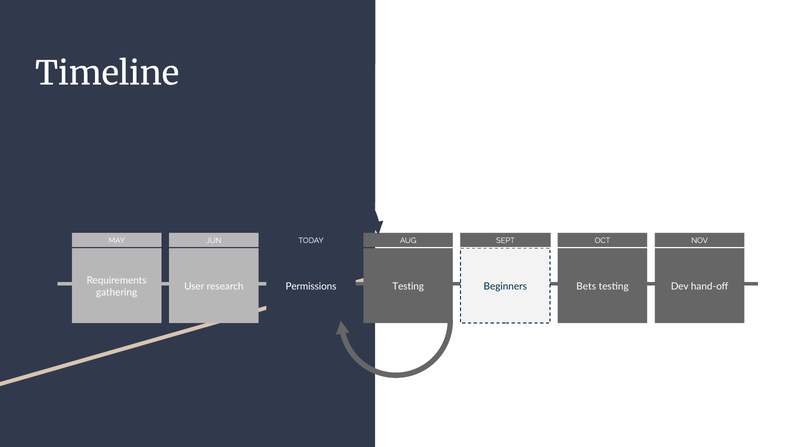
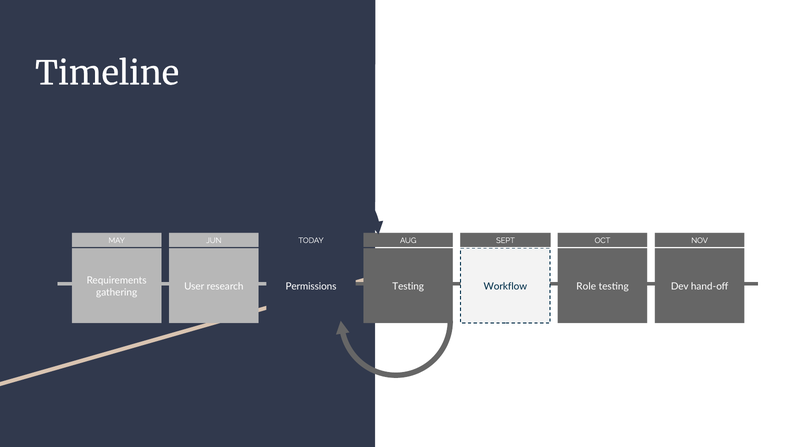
Beginners: Beginners -> Workflow
Bets: Bets -> Role
